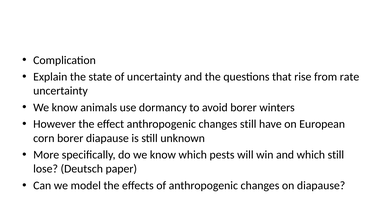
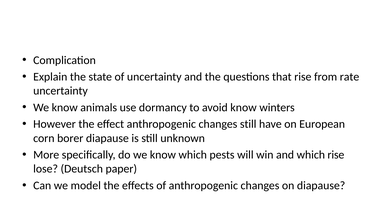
avoid borer: borer -> know
which still: still -> rise
